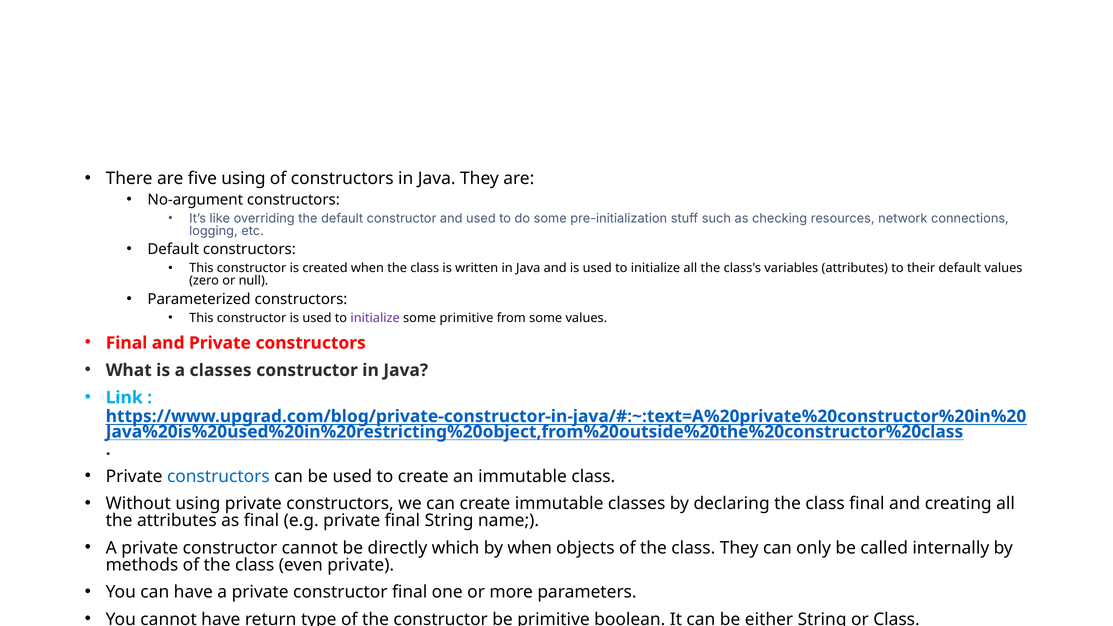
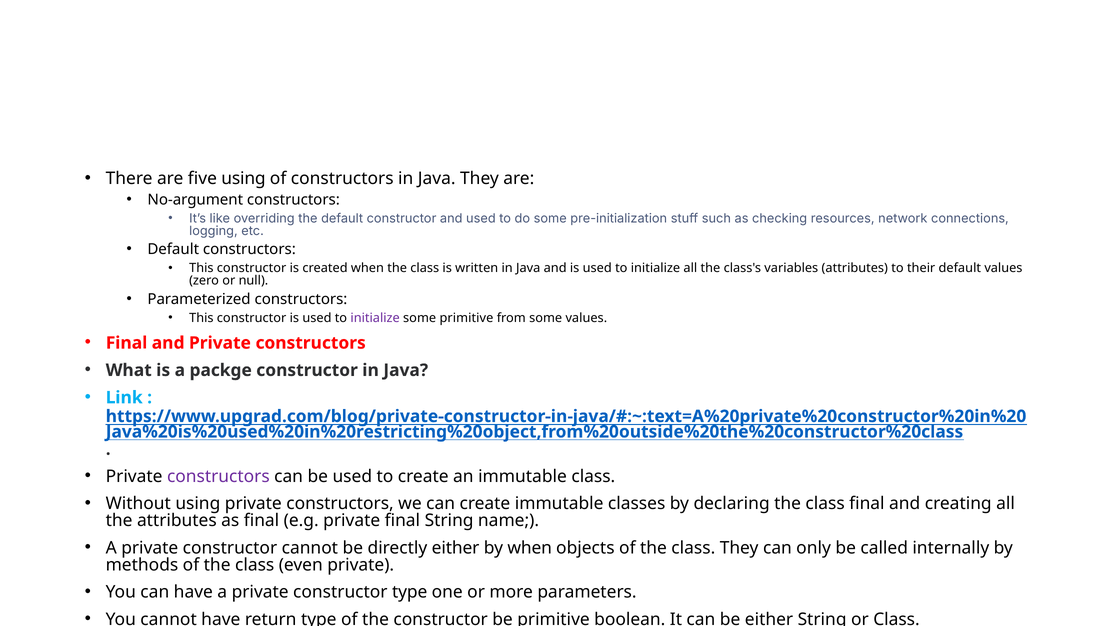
a classes: classes -> packge
constructors at (218, 476) colour: blue -> purple
directly which: which -> either
constructor final: final -> type
